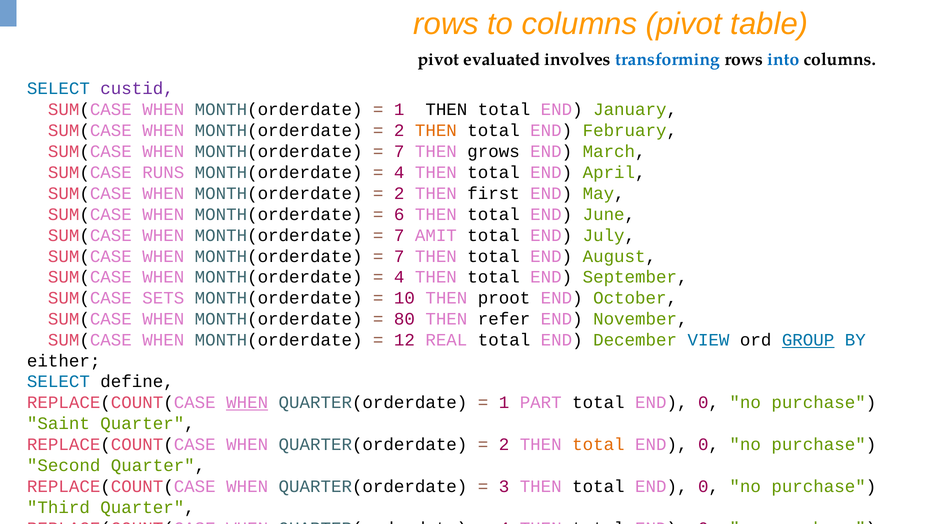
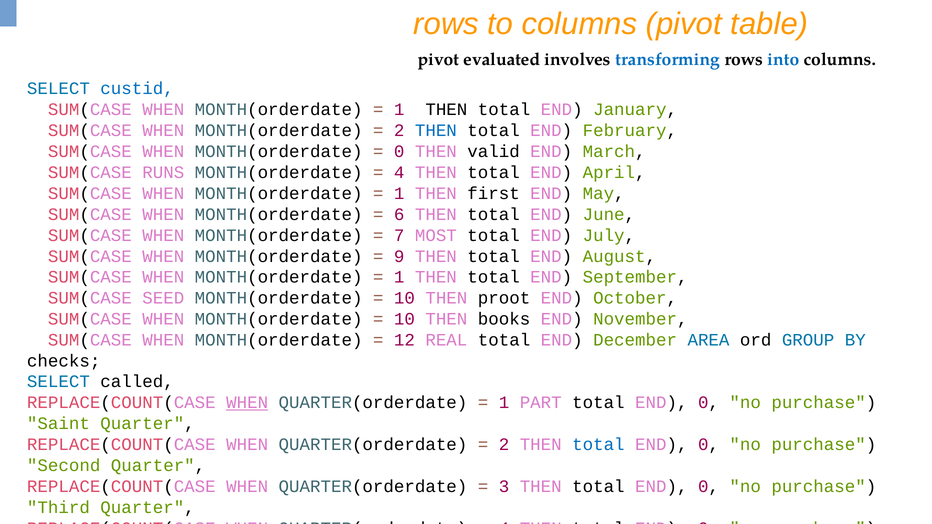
custid at (137, 89) colour: purple -> blue
THEN at (436, 131) colour: orange -> blue
7 at (399, 152): 7 -> 0
grows: grows -> valid
2 at (399, 193): 2 -> 1
AMIT: AMIT -> MOST
7 at (399, 256): 7 -> 9
4 at (399, 277): 4 -> 1
SETS: SETS -> SEED
80 at (404, 319): 80 -> 10
refer: refer -> books
VIEW: VIEW -> AREA
GROUP at (808, 340) underline: present -> none
either: either -> checks
define: define -> called
total at (598, 445) colour: orange -> blue
